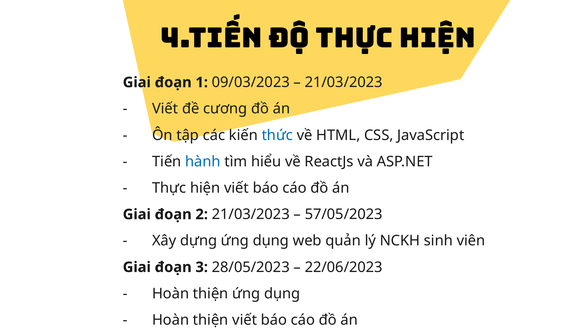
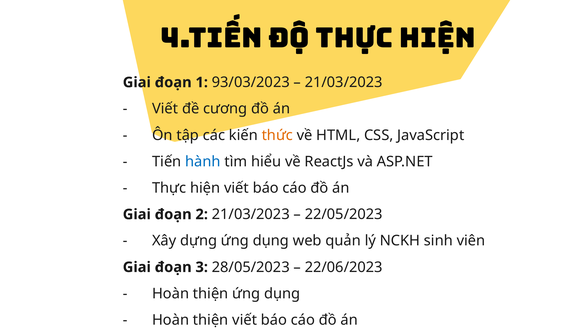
09/03/2023: 09/03/2023 -> 93/03/2023
thức colour: blue -> orange
57/05/2023: 57/05/2023 -> 22/05/2023
